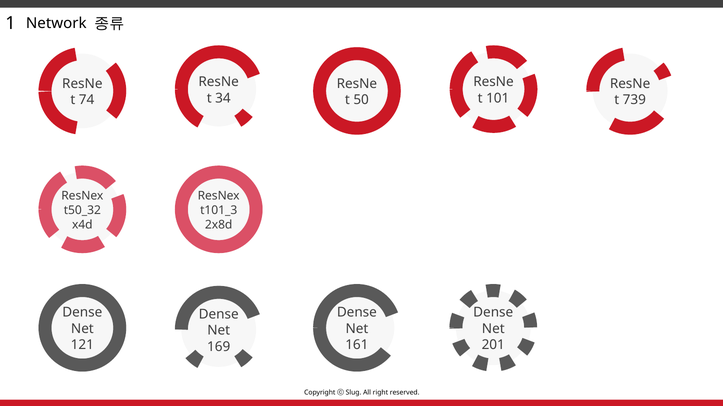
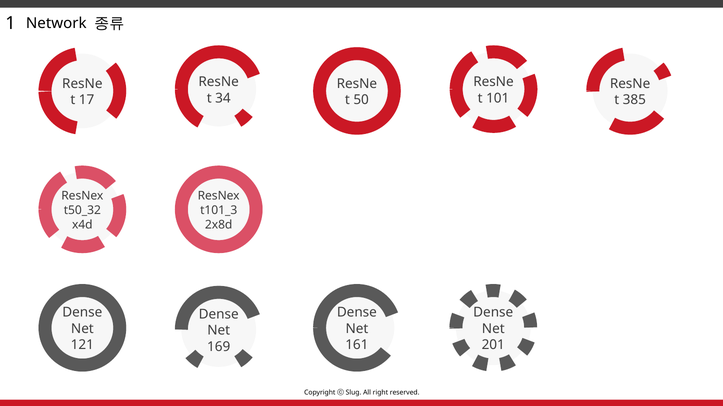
74: 74 -> 17
739: 739 -> 385
